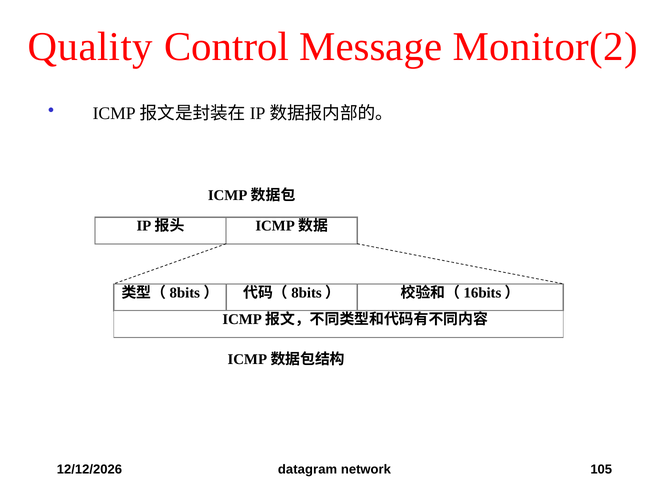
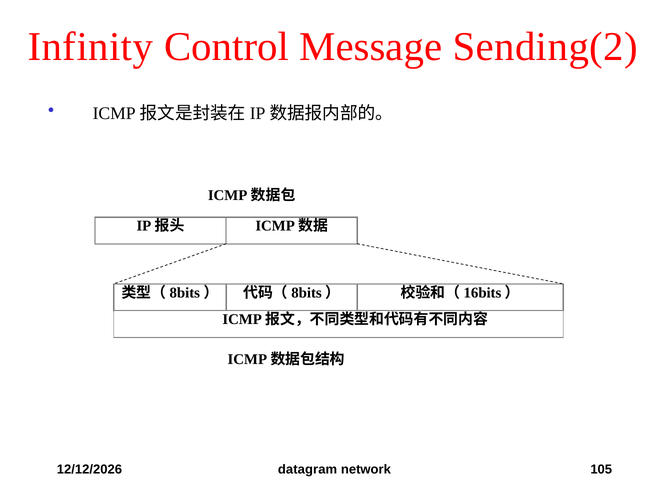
Quality: Quality -> Infinity
Monitor(2: Monitor(2 -> Sending(2
